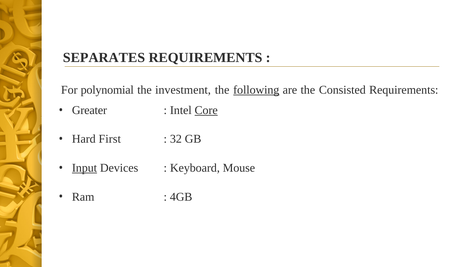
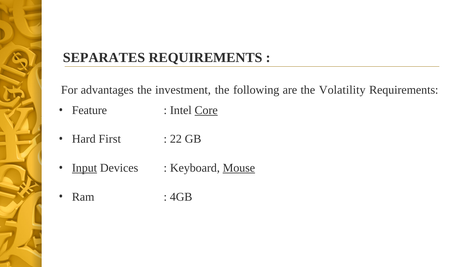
polynomial: polynomial -> advantages
following underline: present -> none
Consisted: Consisted -> Volatility
Greater: Greater -> Feature
32: 32 -> 22
Mouse underline: none -> present
